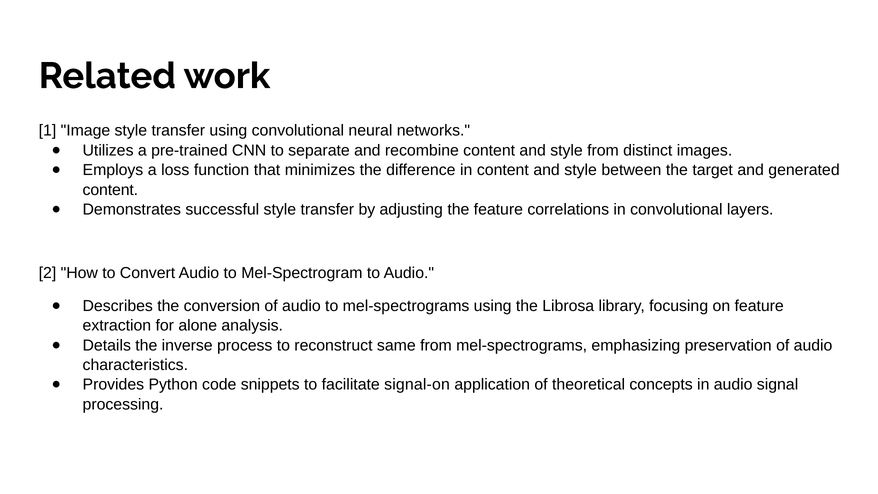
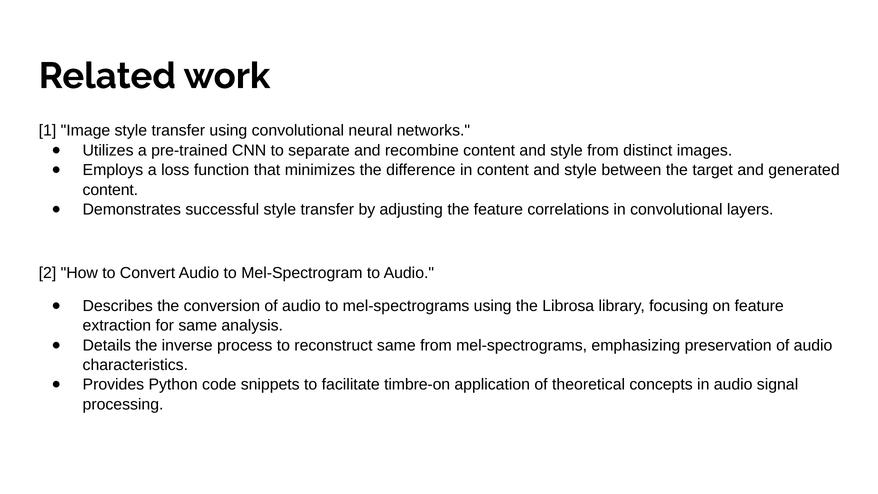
for alone: alone -> same
signal-on: signal-on -> timbre-on
